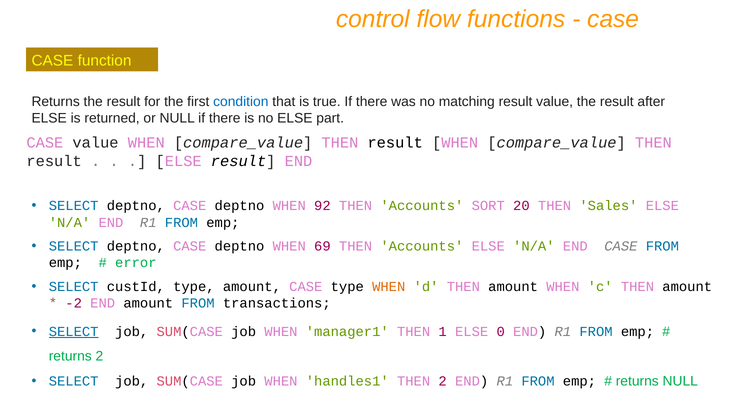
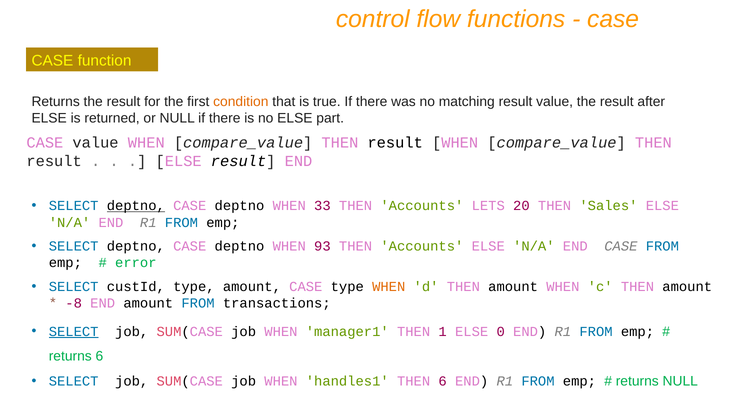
condition colour: blue -> orange
deptno at (136, 206) underline: none -> present
92: 92 -> 33
SORT: SORT -> LETS
69: 69 -> 93
-2: -2 -> -8
returns 2: 2 -> 6
THEN 2: 2 -> 6
